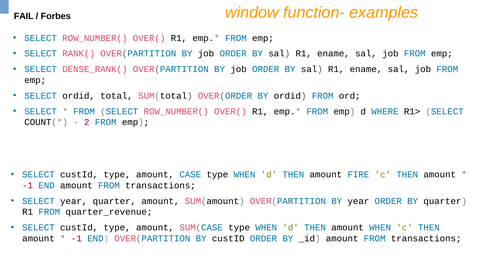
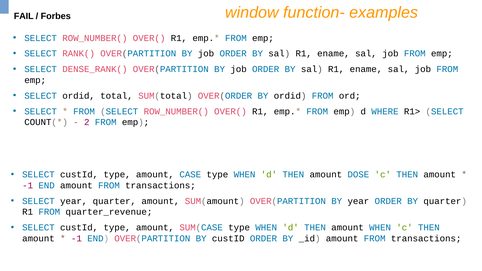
FIRE: FIRE -> DOSE
